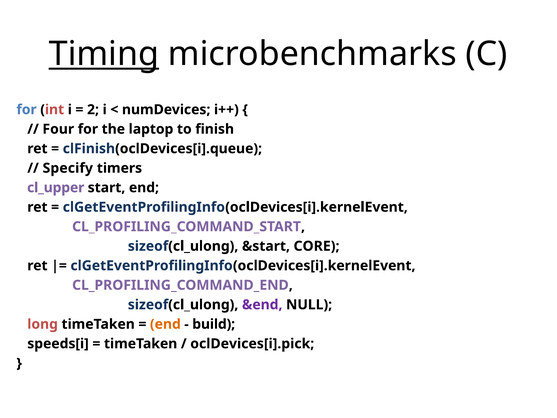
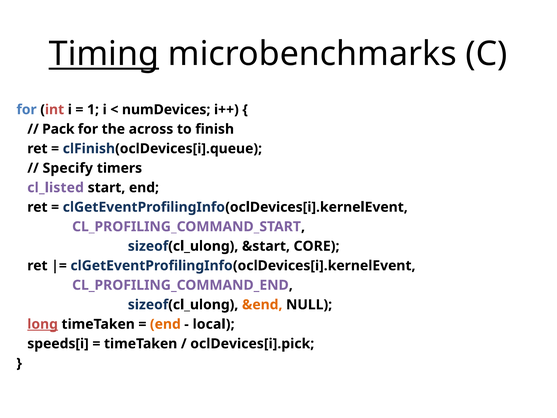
2: 2 -> 1
Four: Four -> Pack
laptop: laptop -> across
cl_upper: cl_upper -> cl_listed
&end colour: purple -> orange
long underline: none -> present
build: build -> local
